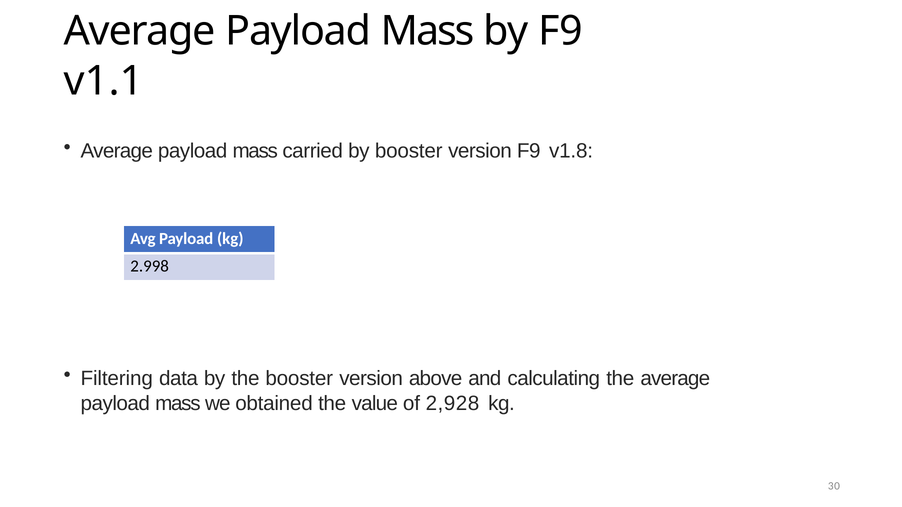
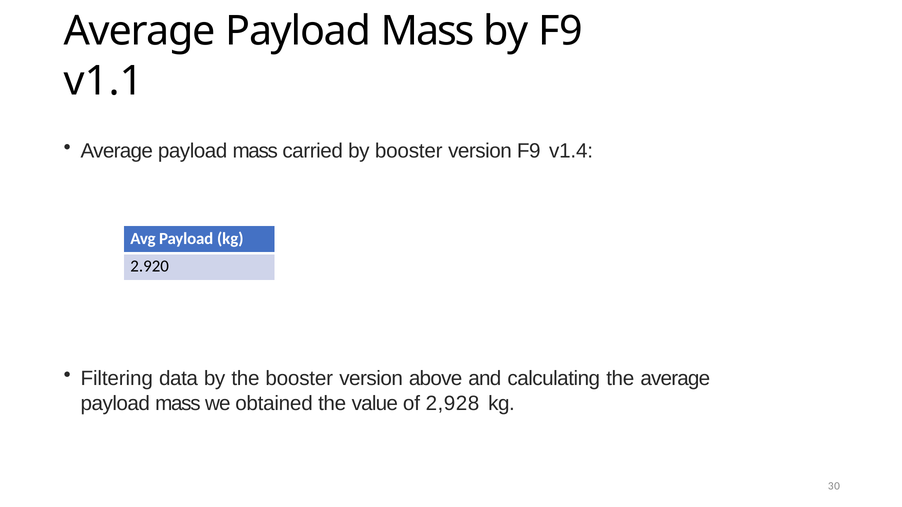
v1.8: v1.8 -> v1.4
2.998: 2.998 -> 2.920
